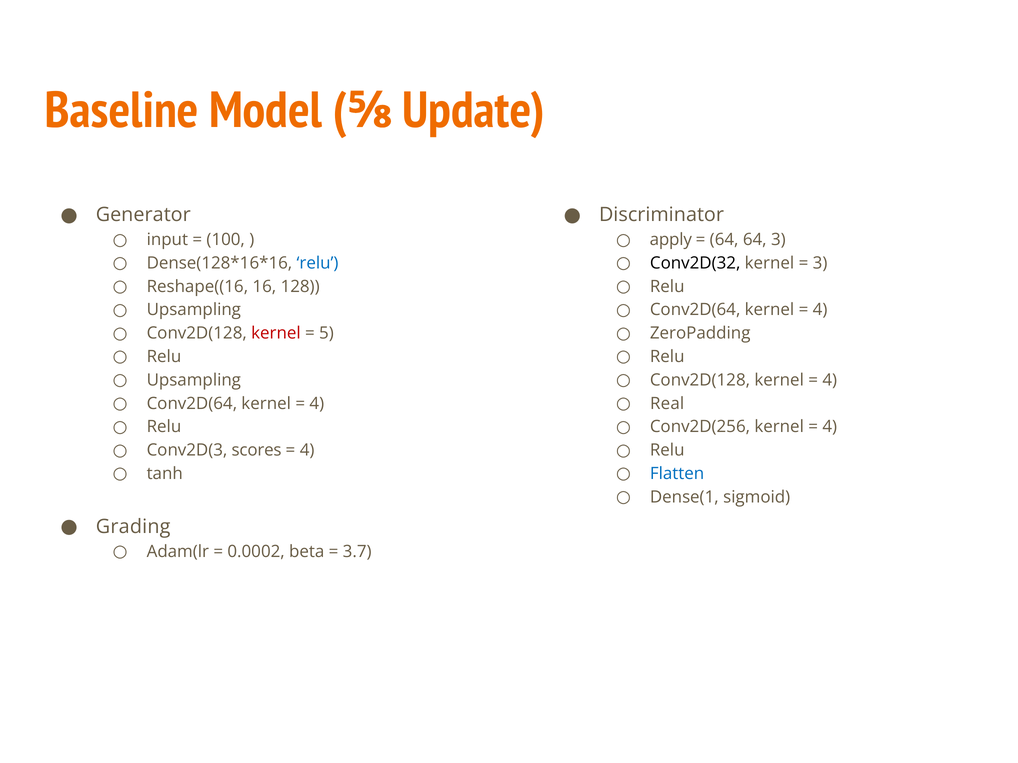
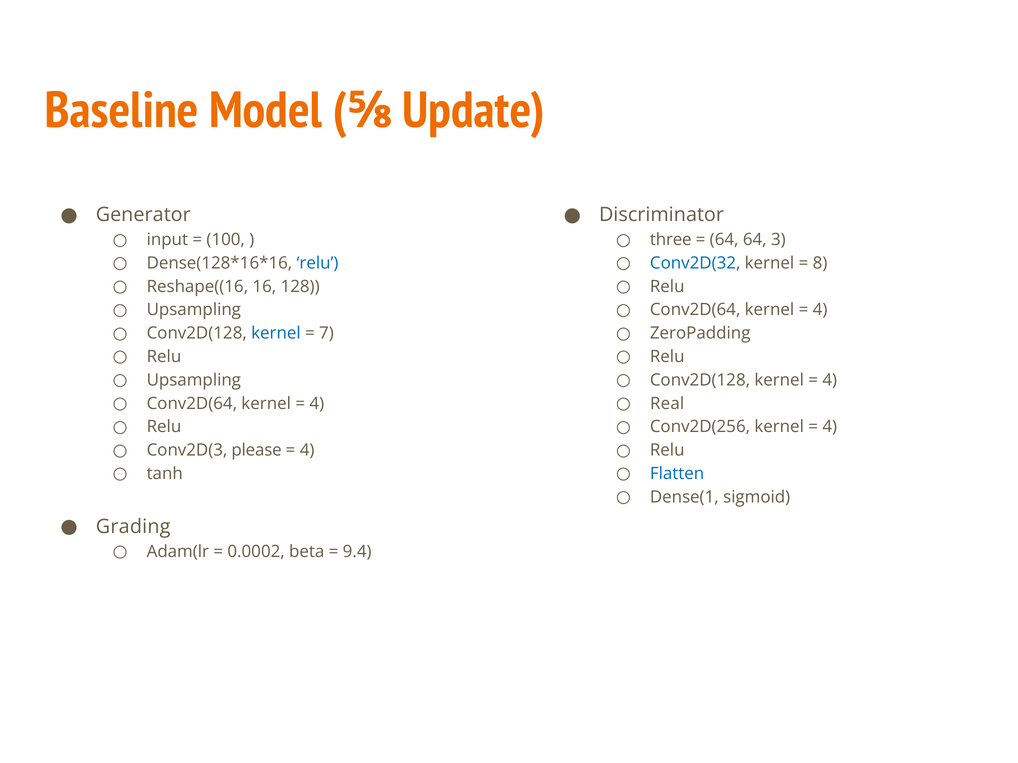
apply: apply -> three
Conv2D(32 colour: black -> blue
3 at (820, 263): 3 -> 8
kernel at (276, 333) colour: red -> blue
5: 5 -> 7
scores: scores -> please
3.7: 3.7 -> 9.4
